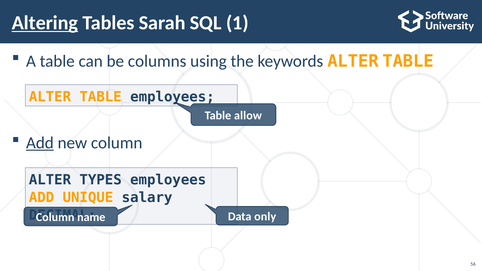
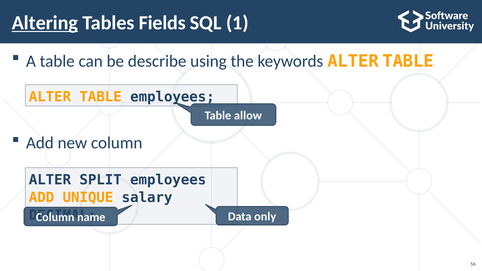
Sarah: Sarah -> Fields
columns: columns -> describe
Add at (40, 143) underline: present -> none
TYPES: TYPES -> SPLIT
